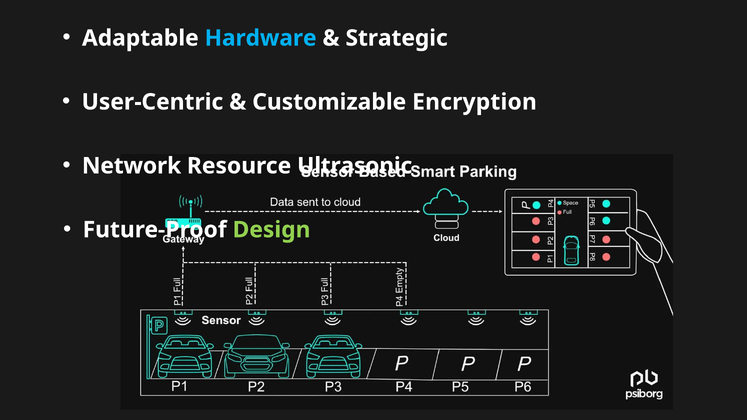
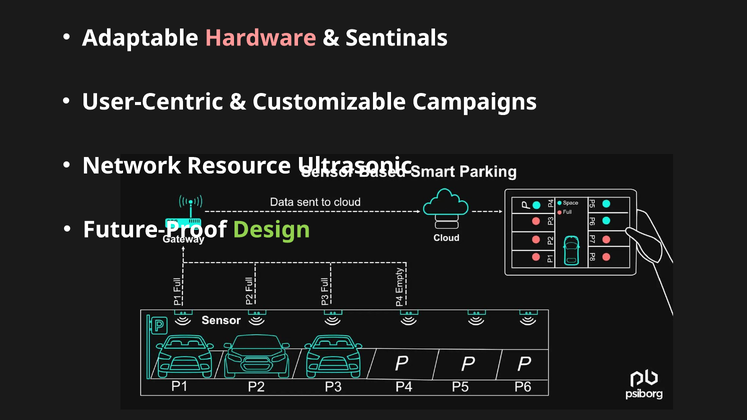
Hardware colour: light blue -> pink
Strategic: Strategic -> Sentinals
Encryption: Encryption -> Campaigns
